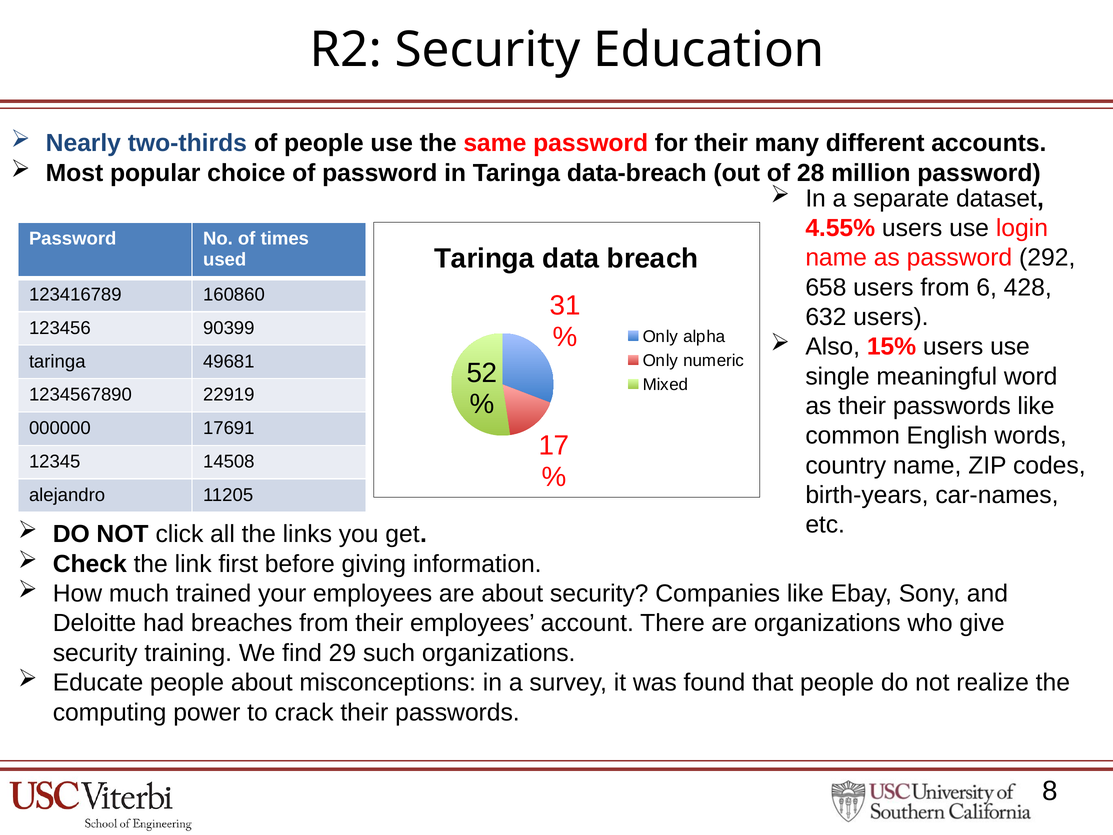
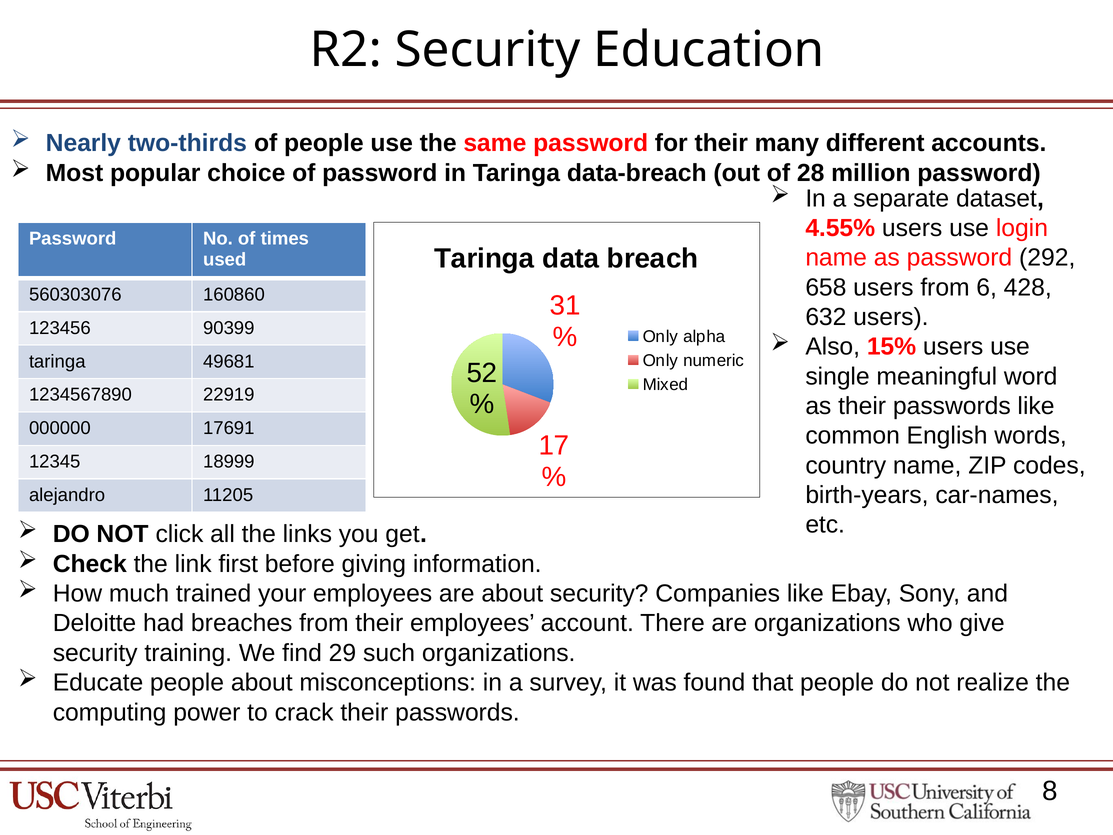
123416789: 123416789 -> 560303076
14508: 14508 -> 18999
